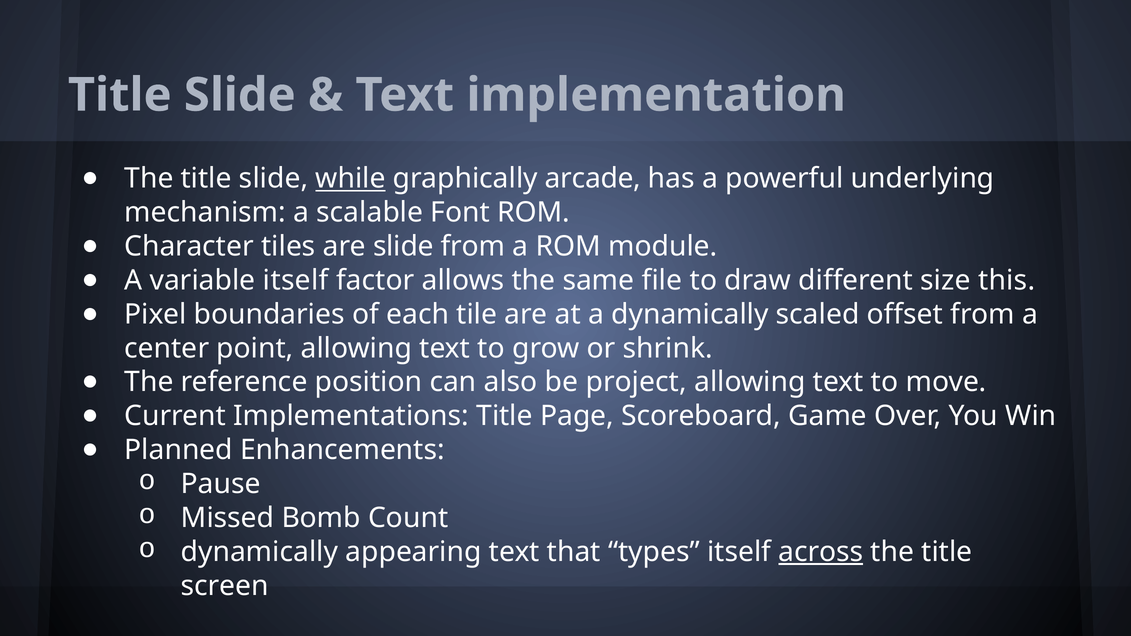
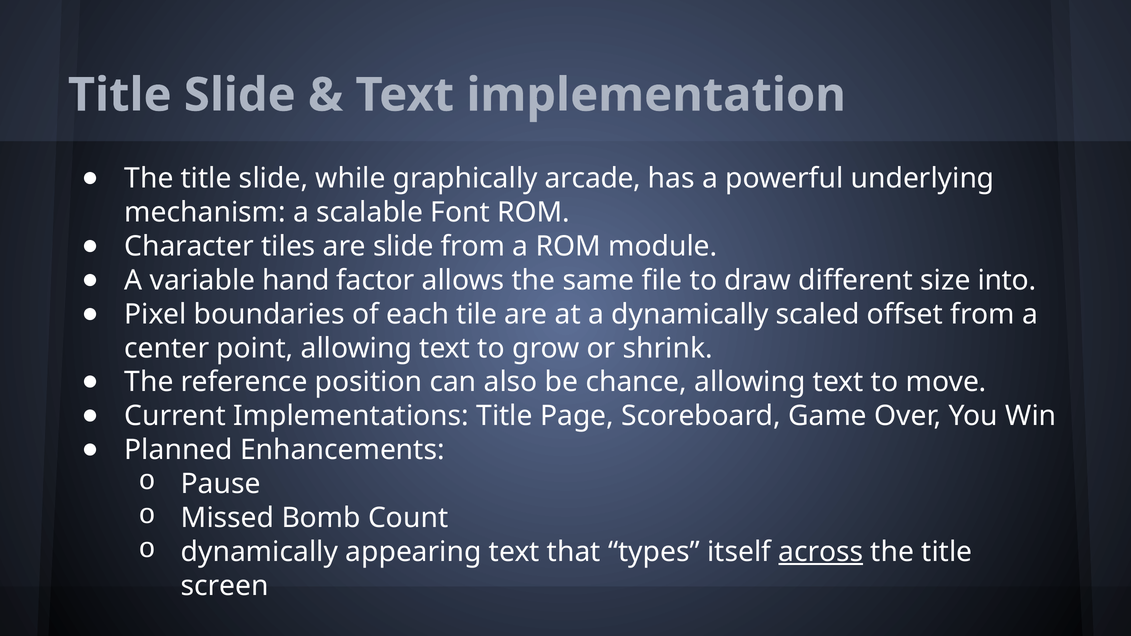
while underline: present -> none
variable itself: itself -> hand
this: this -> into
project: project -> chance
